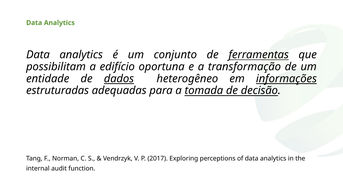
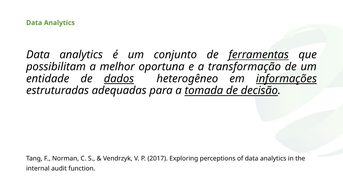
edifício: edifício -> melhor
